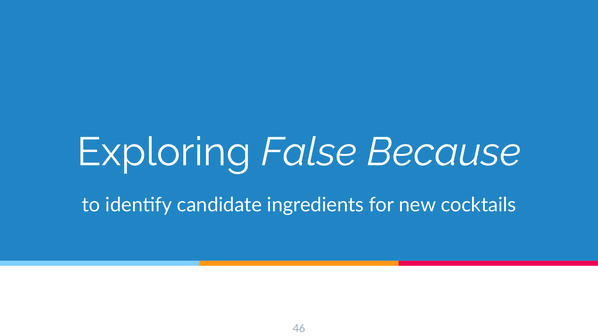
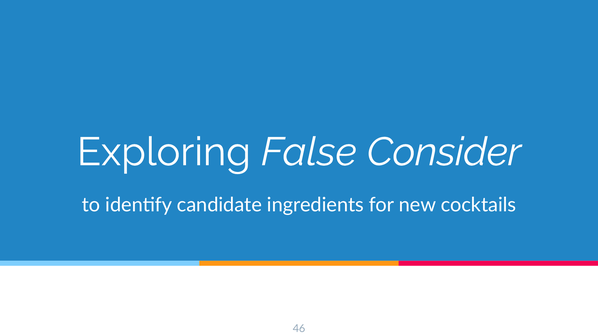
Because: Because -> Consider
